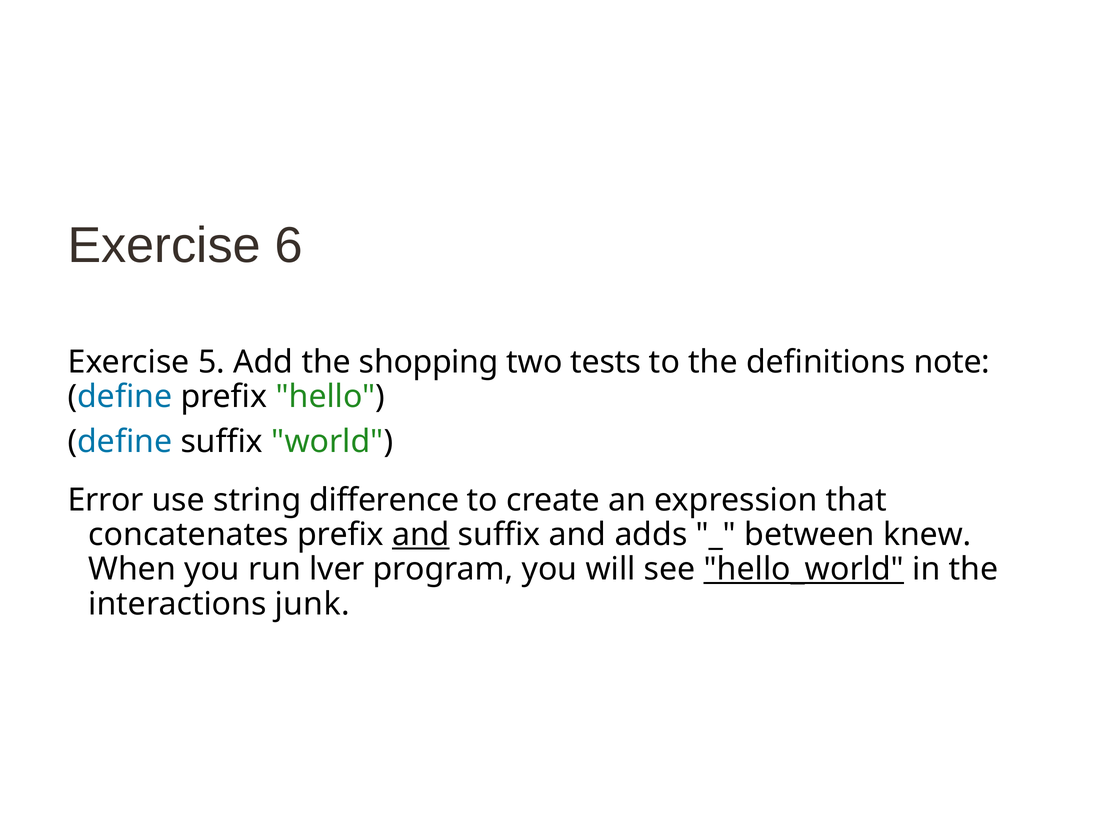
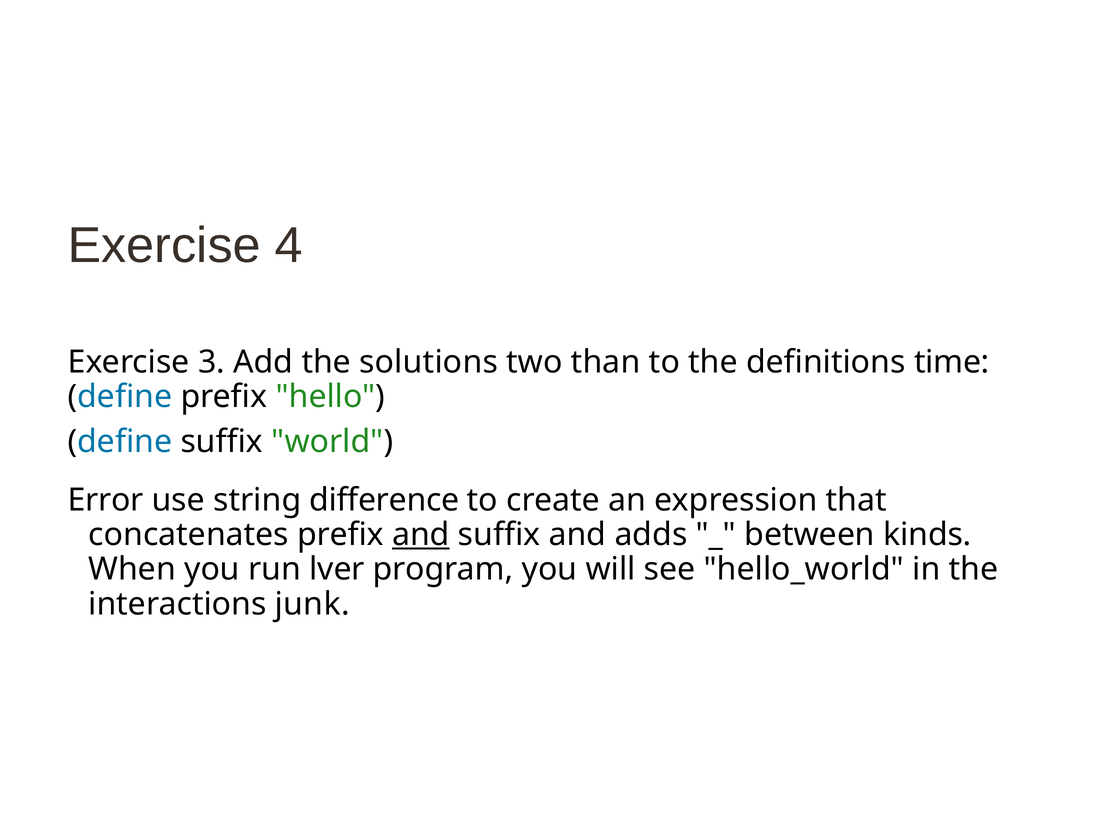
6: 6 -> 4
5: 5 -> 3
shopping: shopping -> solutions
tests: tests -> than
note: note -> time
knew: knew -> kinds
hello_world underline: present -> none
